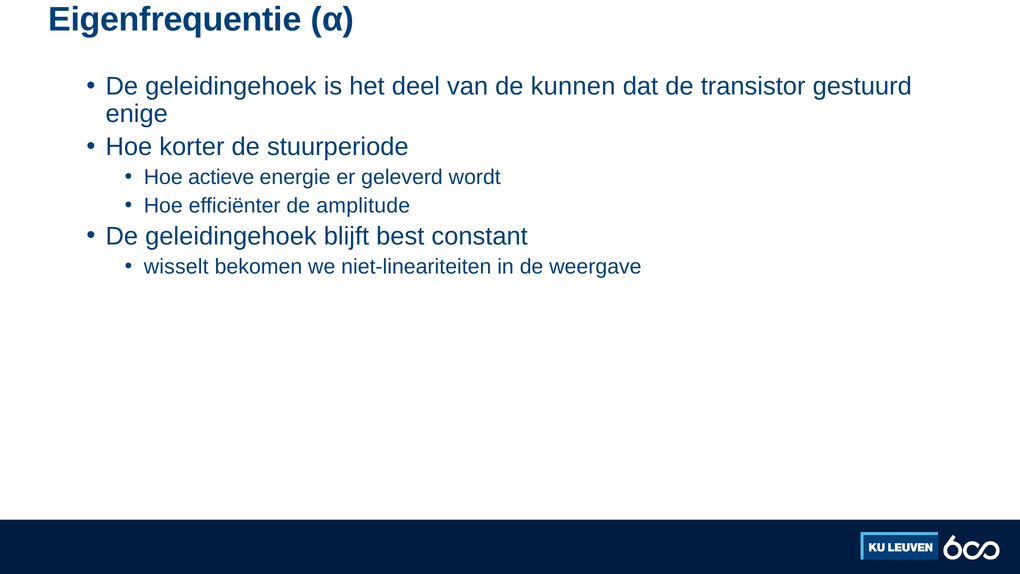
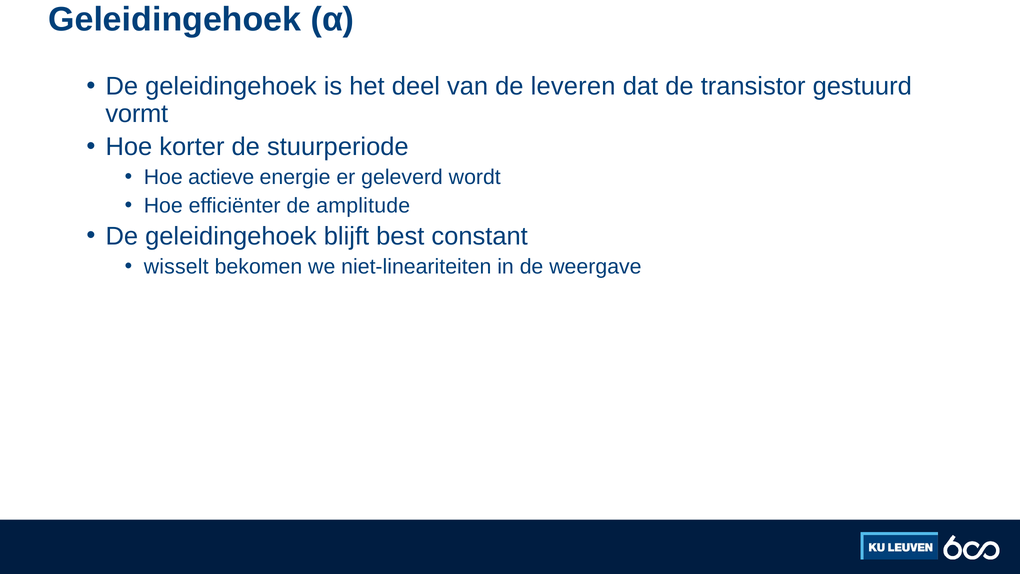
Eigenfrequentie at (175, 19): Eigenfrequentie -> Geleidingehoek
kunnen: kunnen -> leveren
enige: enige -> vormt
